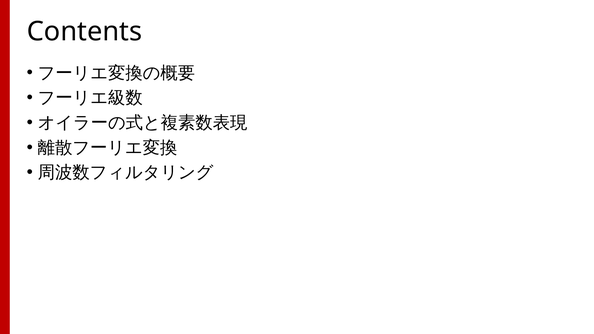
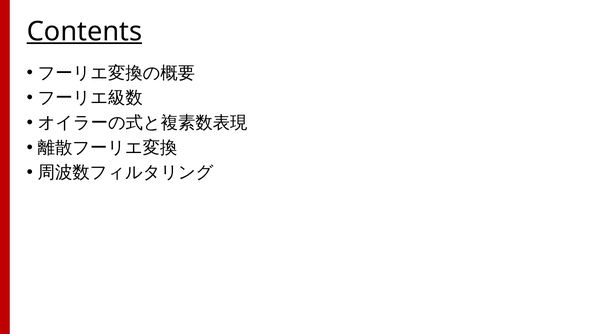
Contents underline: none -> present
